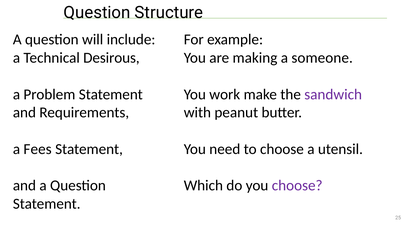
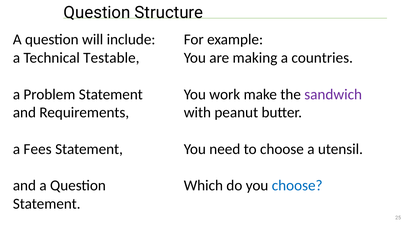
Desirous: Desirous -> Testable
someone: someone -> countries
choose at (297, 185) colour: purple -> blue
